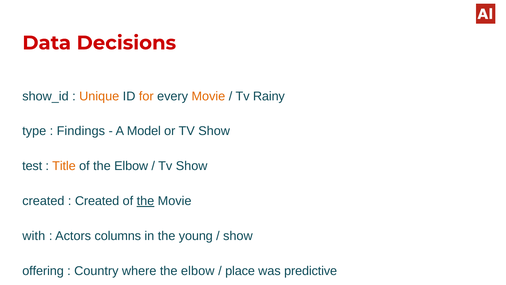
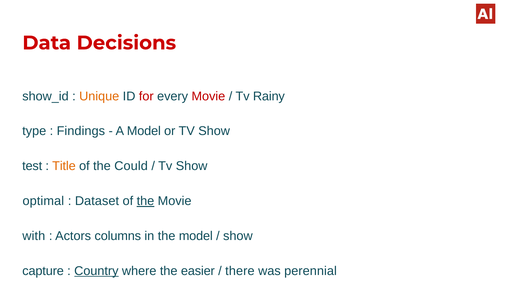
for colour: orange -> red
Movie at (208, 96) colour: orange -> red
of the Elbow: Elbow -> Could
created at (43, 201): created -> optimal
Created at (97, 201): Created -> Dataset
the young: young -> model
offering: offering -> capture
Country underline: none -> present
where the elbow: elbow -> easier
place: place -> there
predictive: predictive -> perennial
